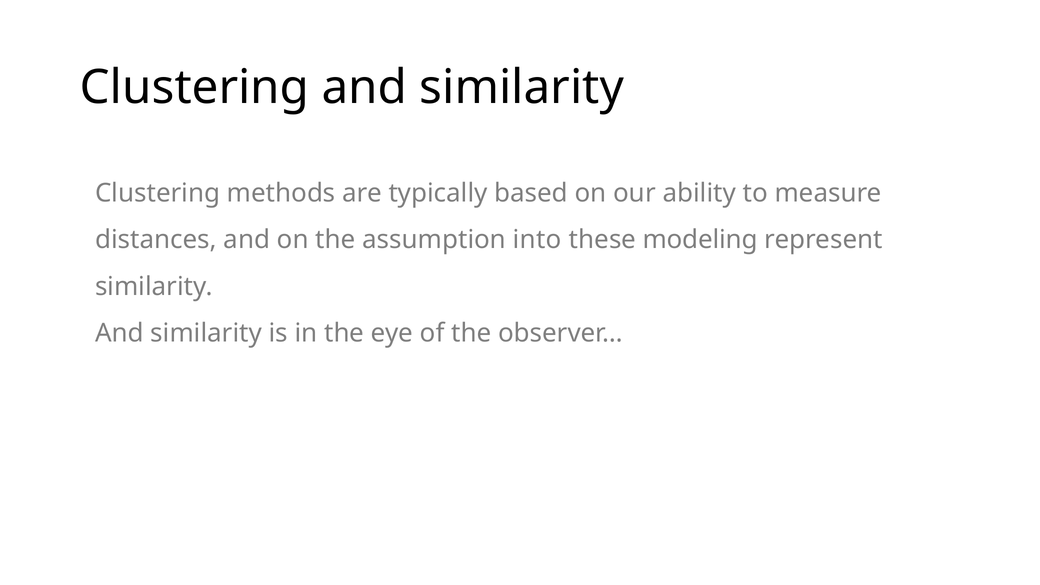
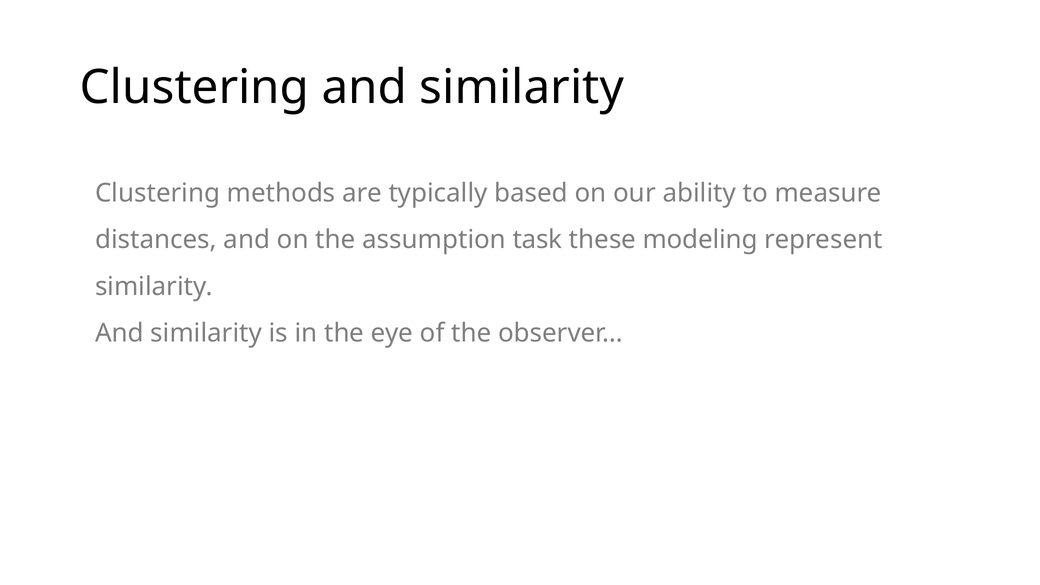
into: into -> task
